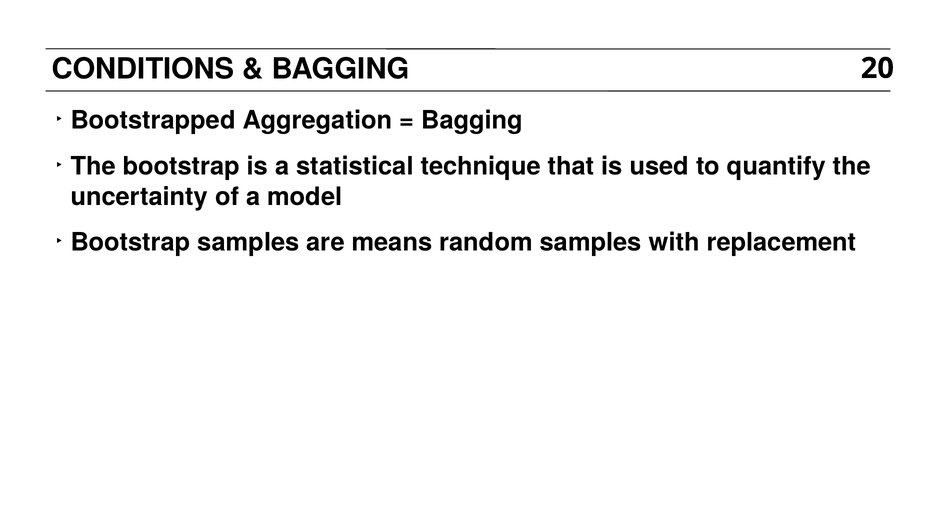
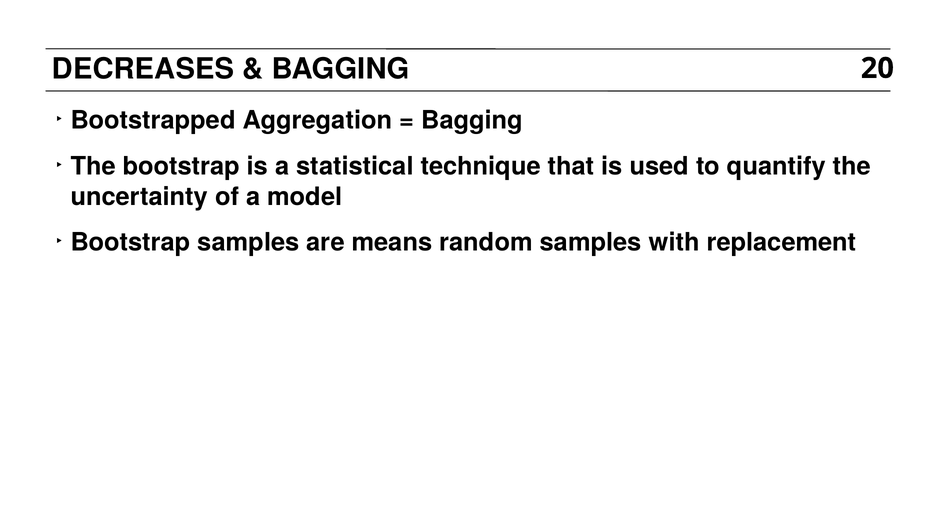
CONDITIONS: CONDITIONS -> DECREASES
